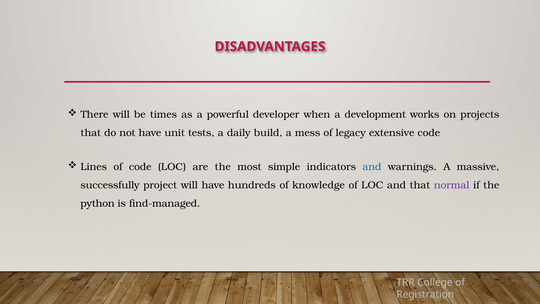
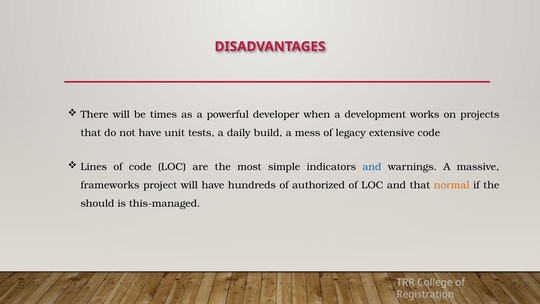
successfully: successfully -> frameworks
knowledge: knowledge -> authorized
normal colour: purple -> orange
python: python -> should
find-managed: find-managed -> this-managed
